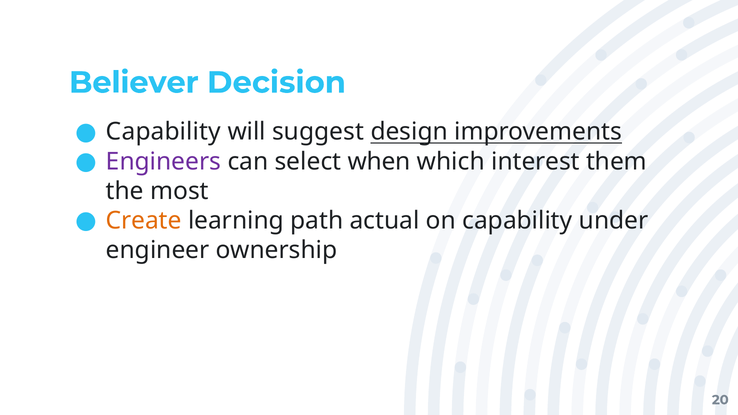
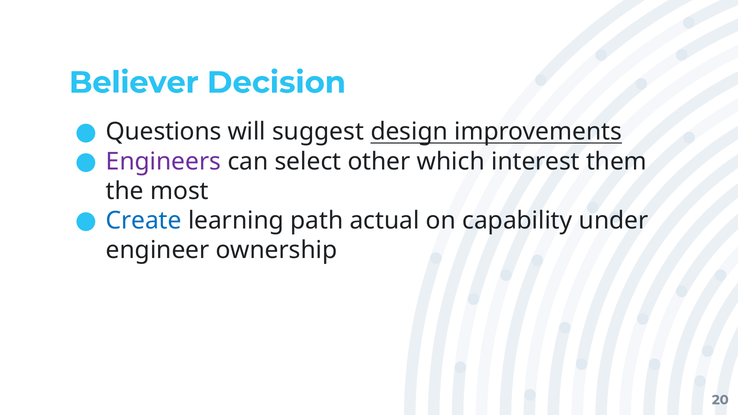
Capability at (163, 132): Capability -> Questions
when: when -> other
Create colour: orange -> blue
